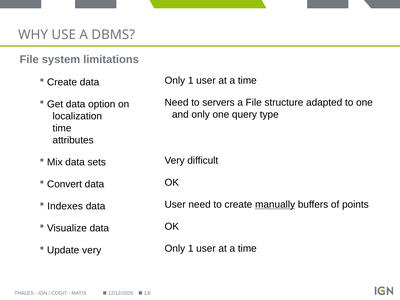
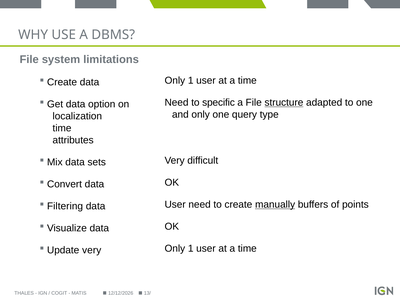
servers: servers -> specific
structure underline: none -> present
Indexes: Indexes -> Filtering
